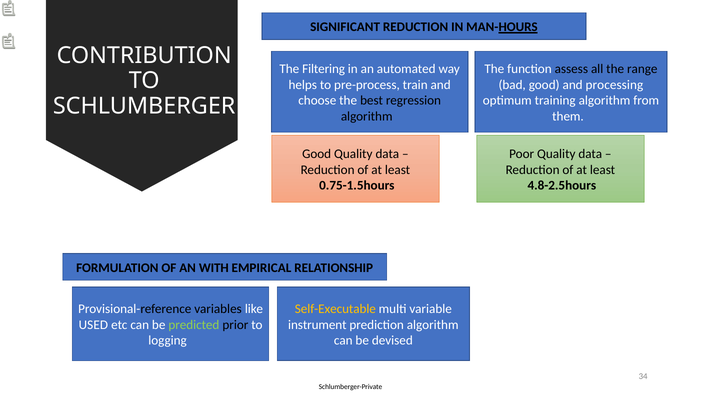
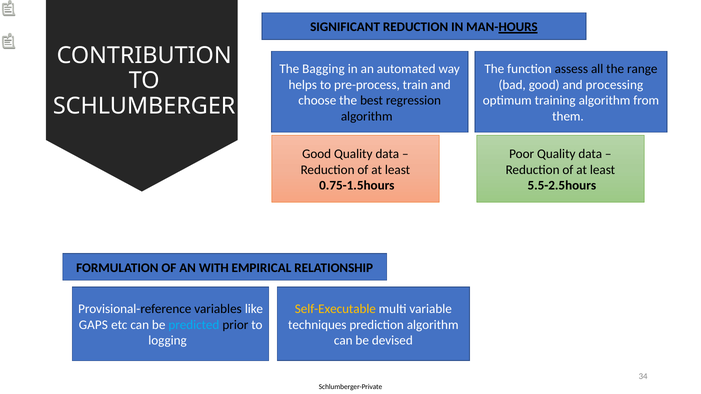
Filtering: Filtering -> Bagging
4.8-2.5hours: 4.8-2.5hours -> 5.5-2.5hours
instrument: instrument -> techniques
USED: USED -> GAPS
predicted colour: light green -> light blue
